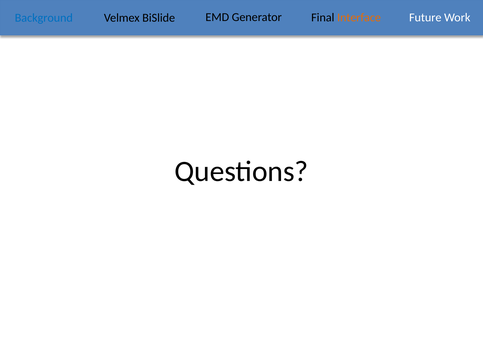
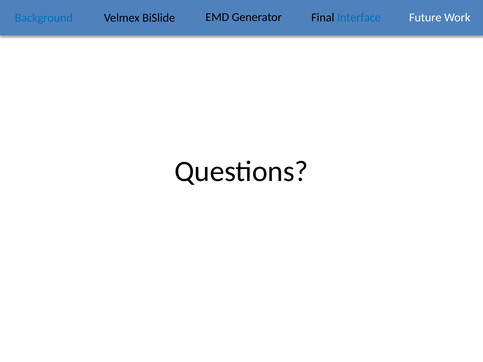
Interface colour: orange -> blue
